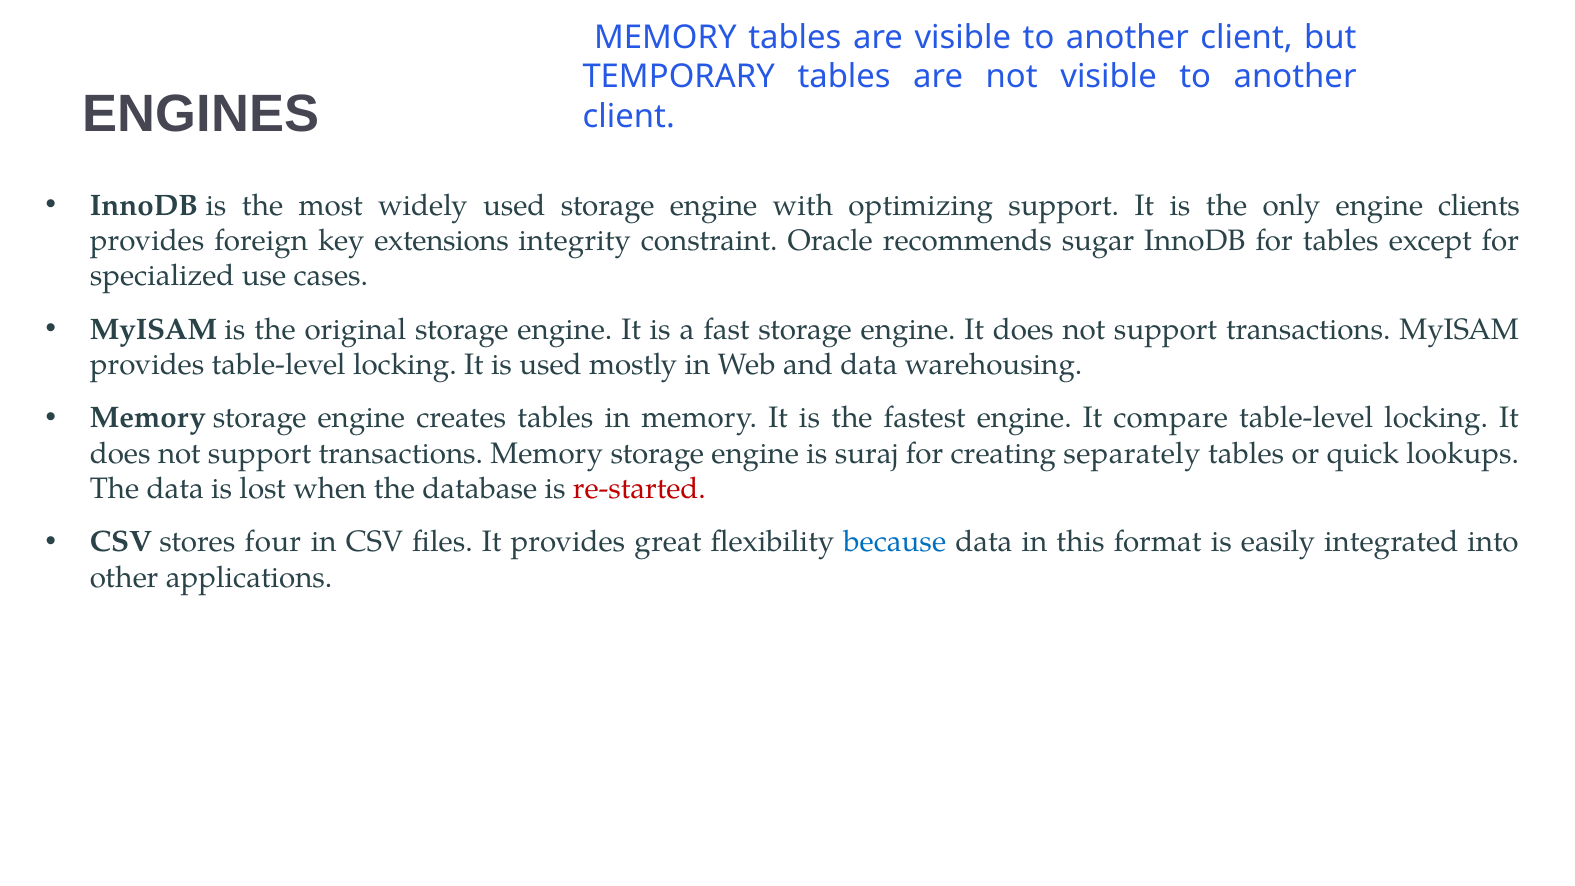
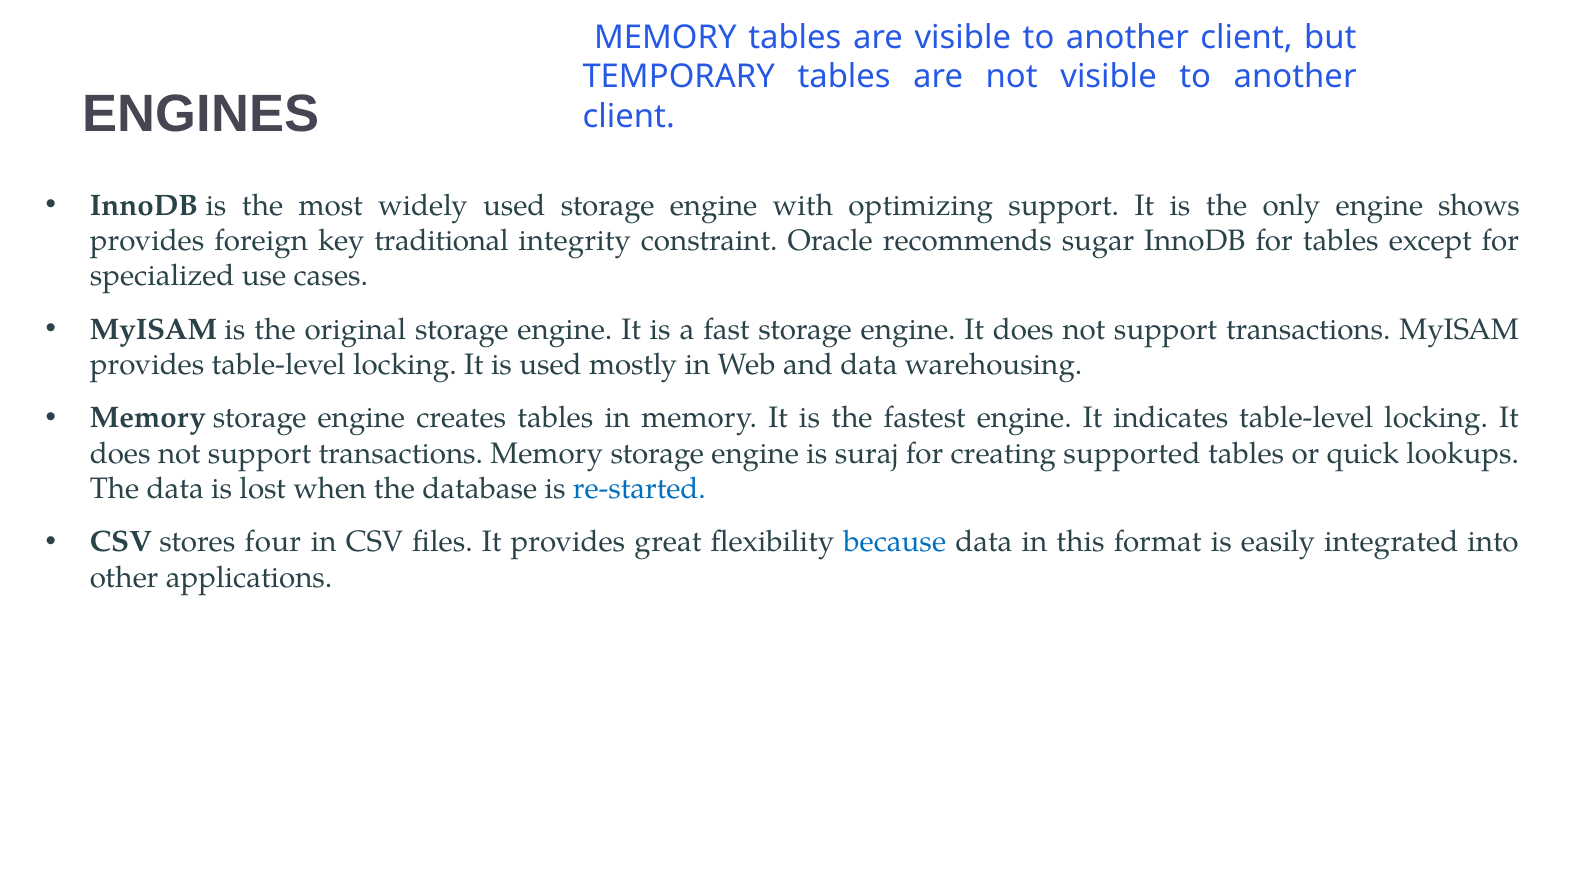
clients: clients -> shows
extensions: extensions -> traditional
compare: compare -> indicates
separately: separately -> supported
re-started colour: red -> blue
